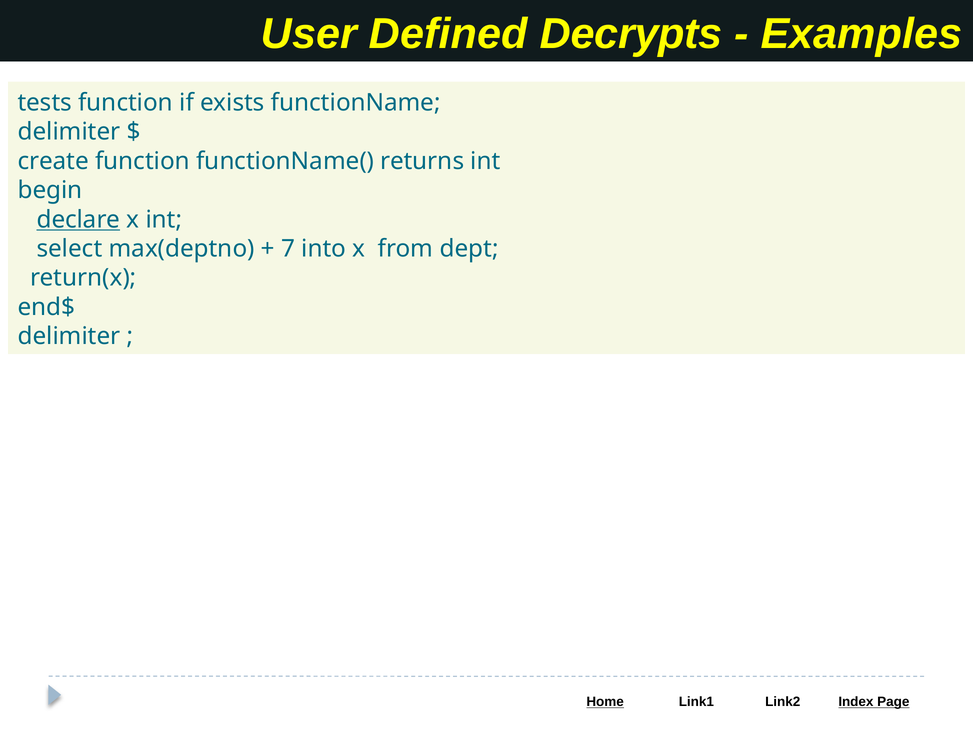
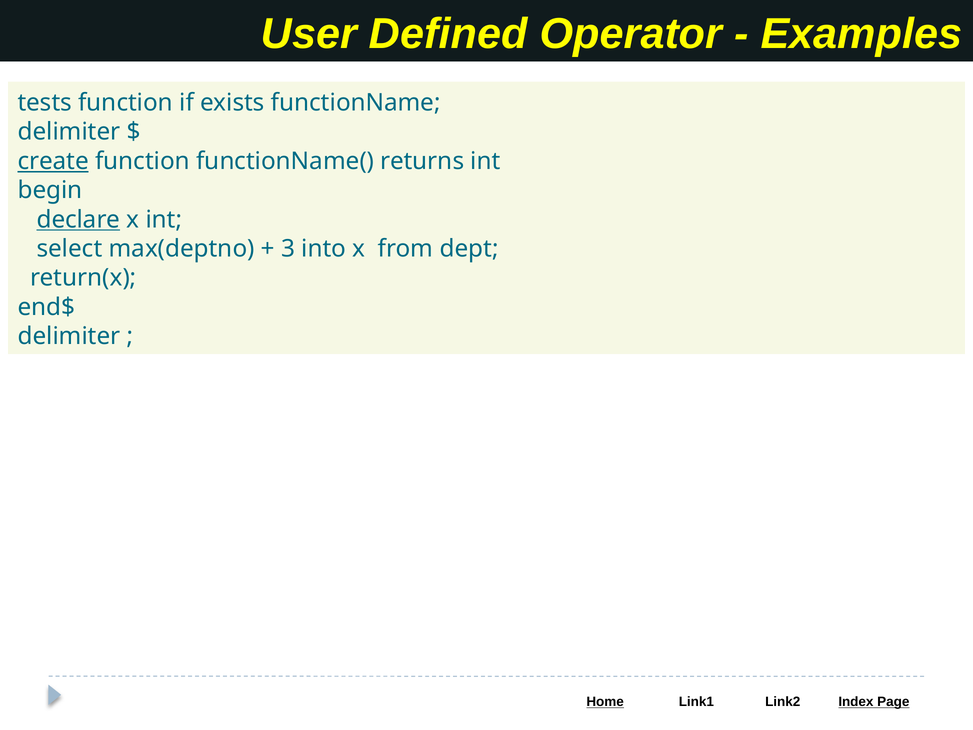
Decrypts: Decrypts -> Operator
create underline: none -> present
7: 7 -> 3
